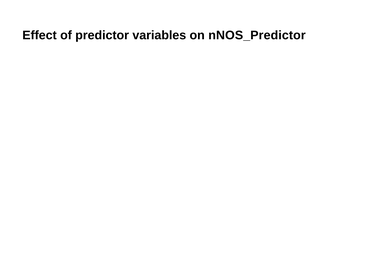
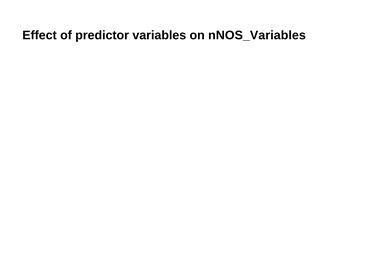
nNOS_Predictor: nNOS_Predictor -> nNOS_Variables
